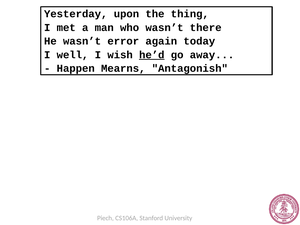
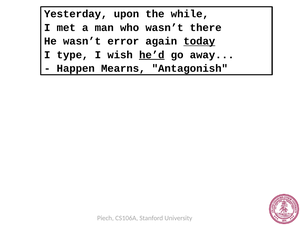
thing: thing -> while
today underline: none -> present
well: well -> type
